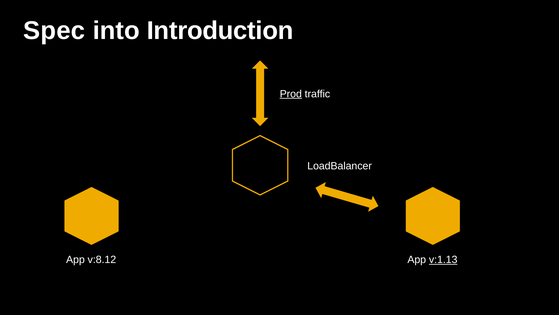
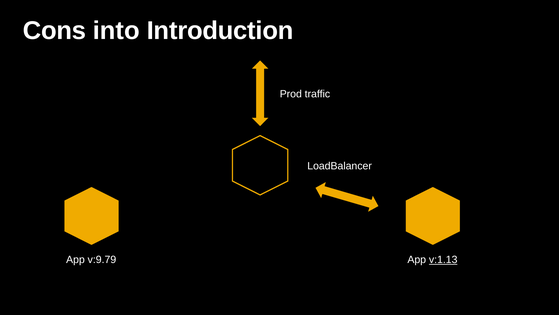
Spec: Spec -> Cons
Prod underline: present -> none
v:8.12: v:8.12 -> v:9.79
